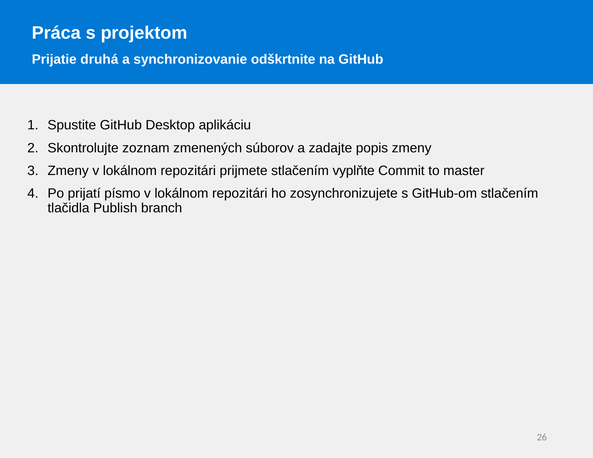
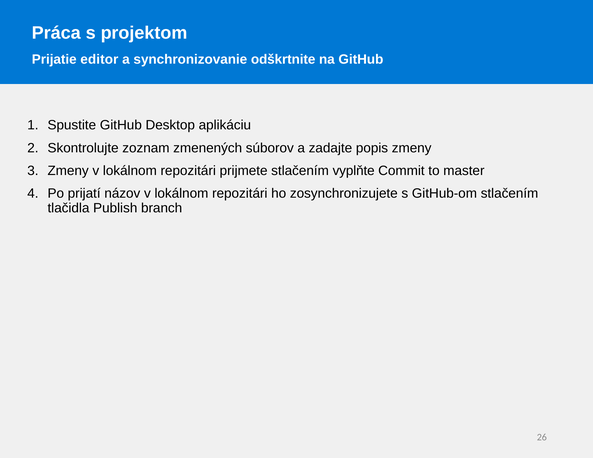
druhá: druhá -> editor
písmo: písmo -> názov
